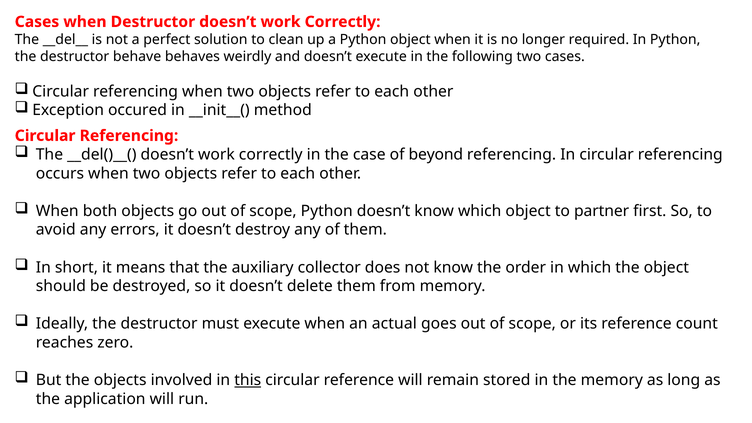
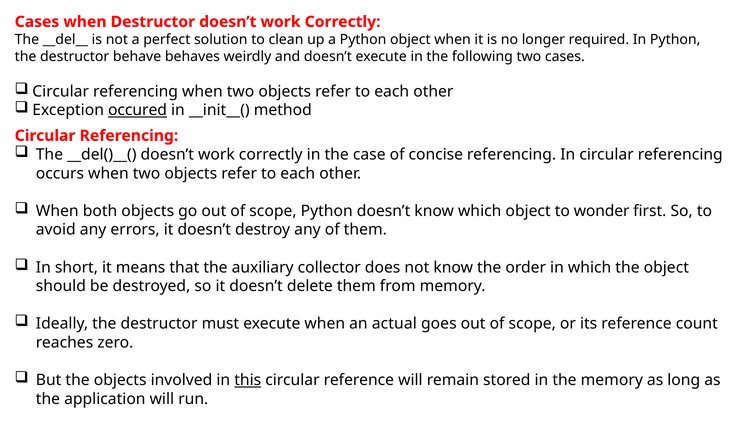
occured underline: none -> present
beyond: beyond -> concise
partner: partner -> wonder
